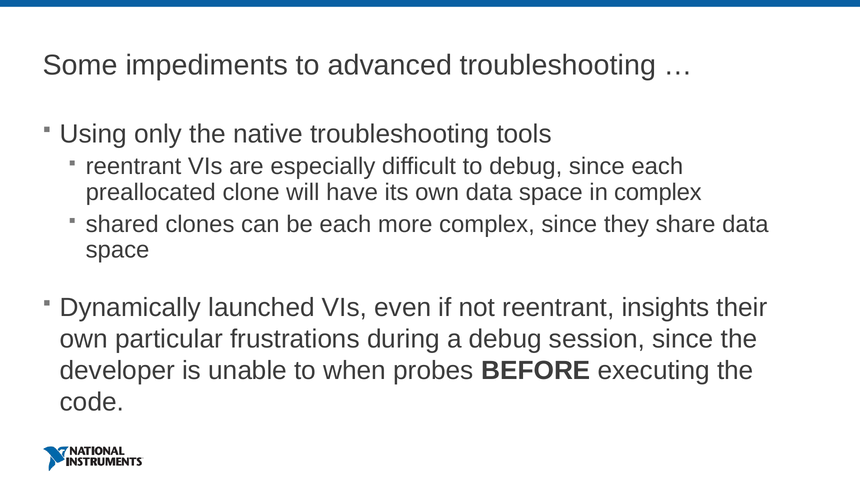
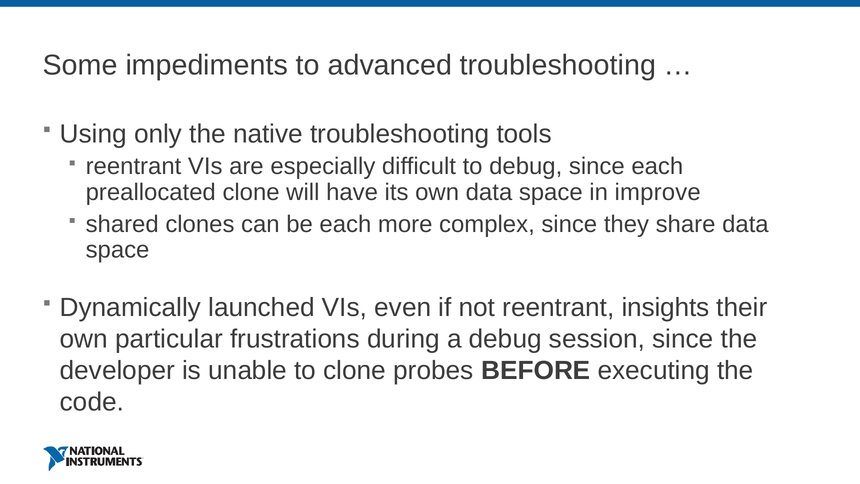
in complex: complex -> improve
to when: when -> clone
